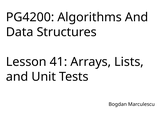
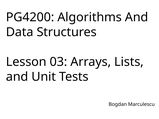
41: 41 -> 03
